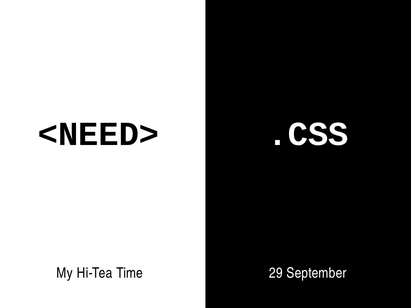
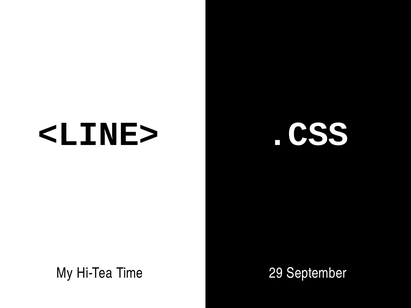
<NEED>: <NEED> -> <LINE>
